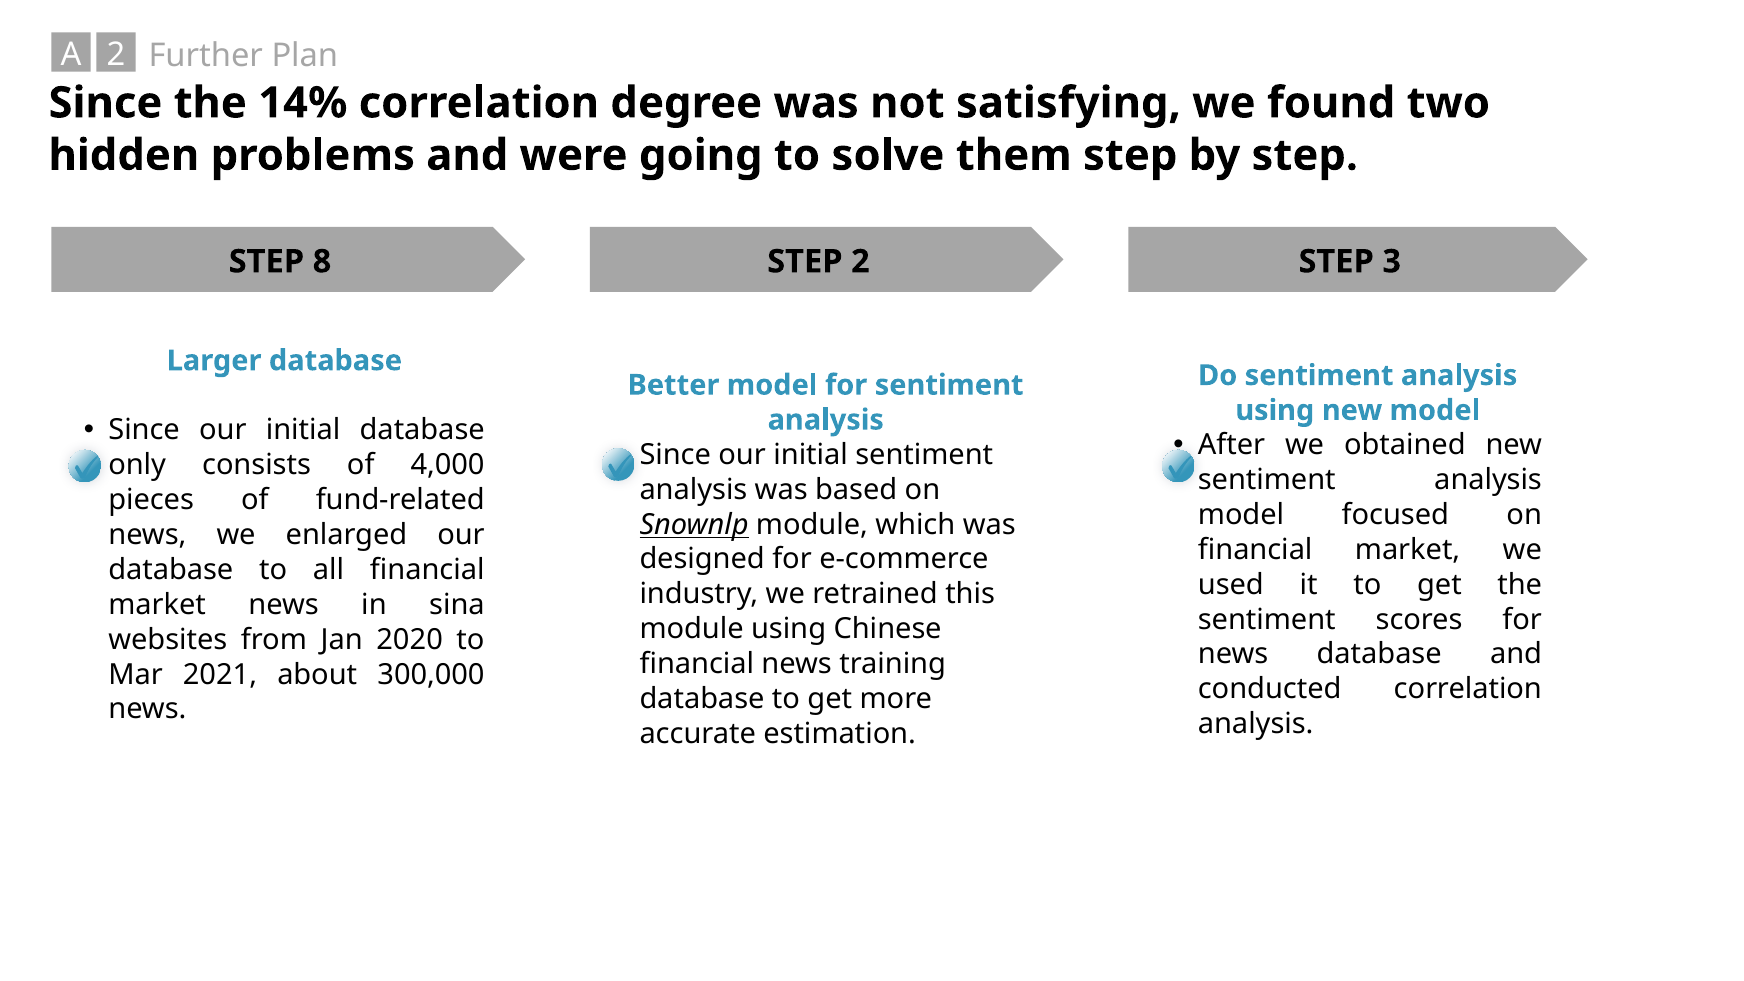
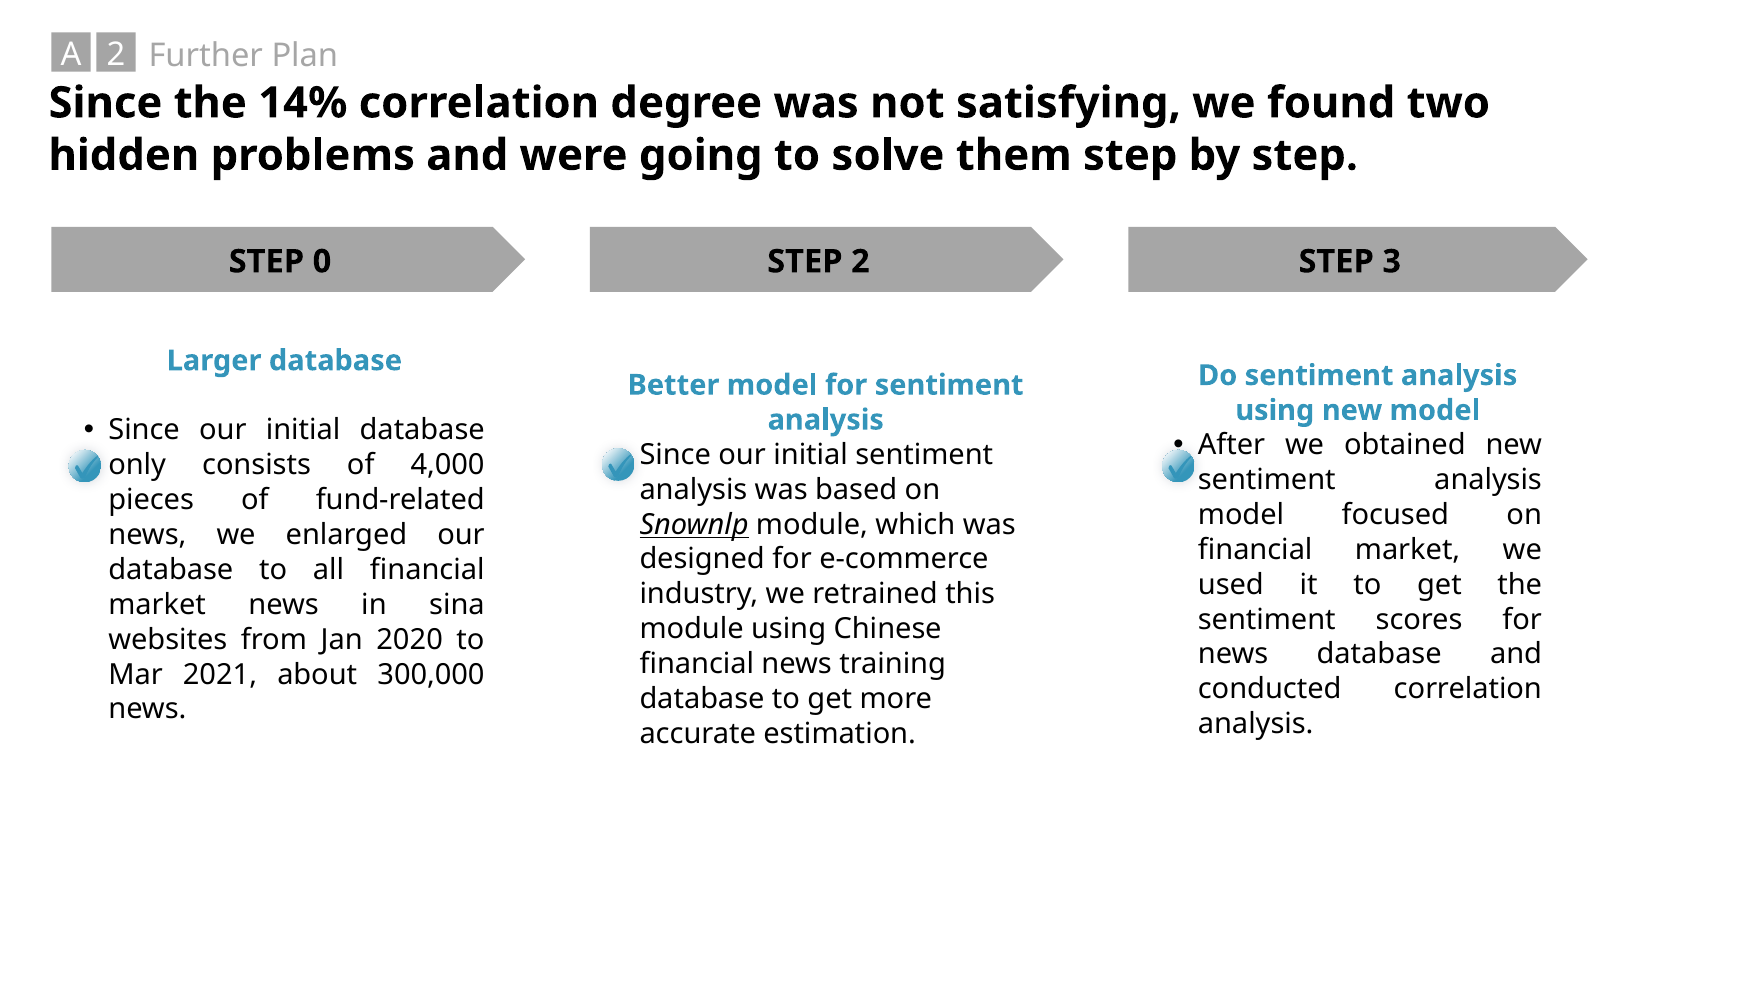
8: 8 -> 0
